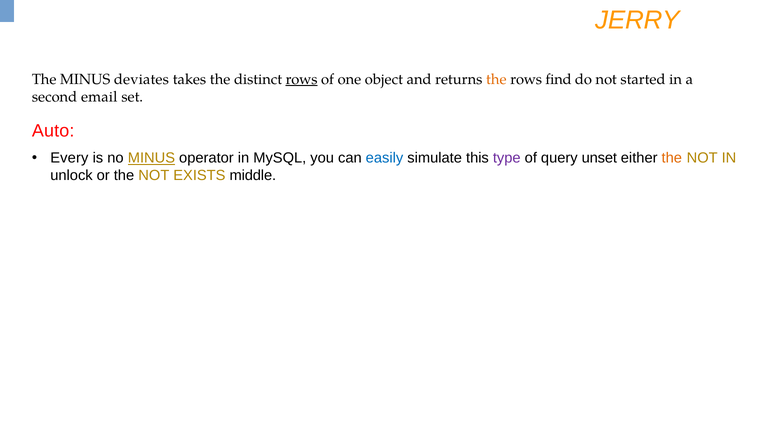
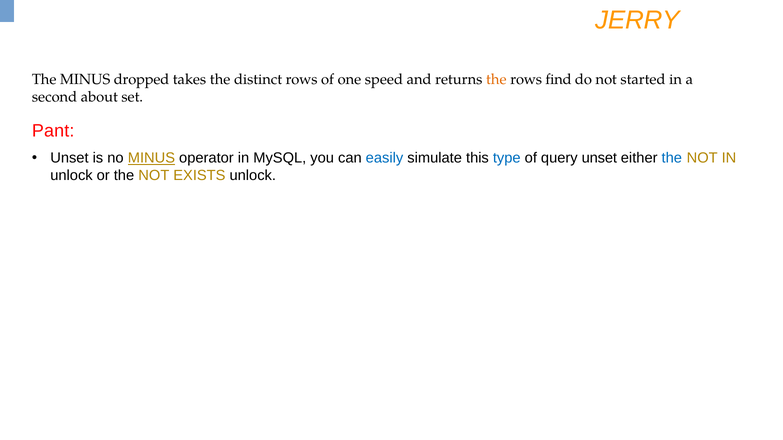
deviates: deviates -> dropped
rows at (302, 79) underline: present -> none
object: object -> speed
email: email -> about
Auto: Auto -> Pant
Every at (69, 158): Every -> Unset
type colour: purple -> blue
the at (672, 158) colour: orange -> blue
EXISTS middle: middle -> unlock
